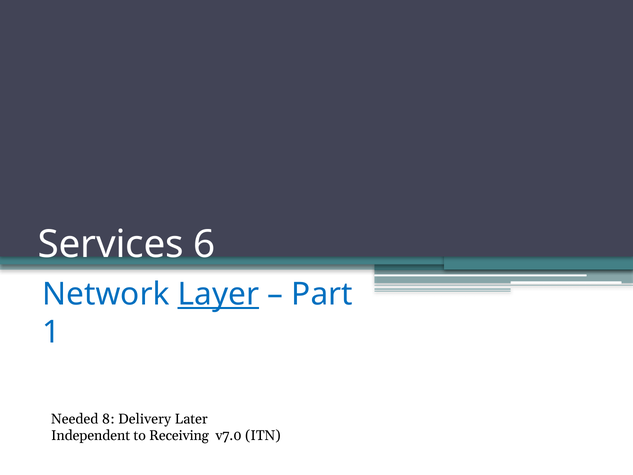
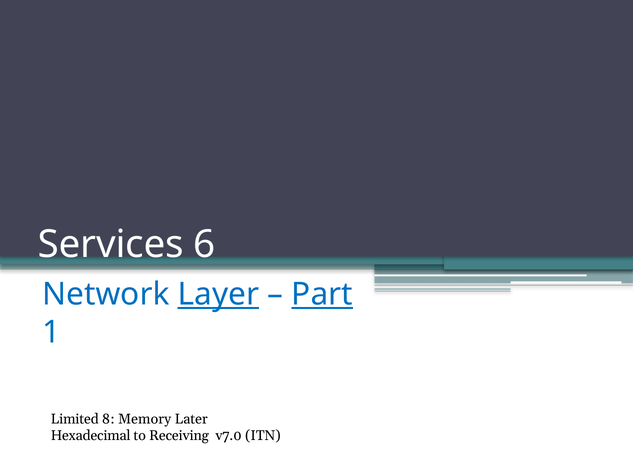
Part underline: none -> present
Needed: Needed -> Limited
Delivery: Delivery -> Memory
Independent: Independent -> Hexadecimal
